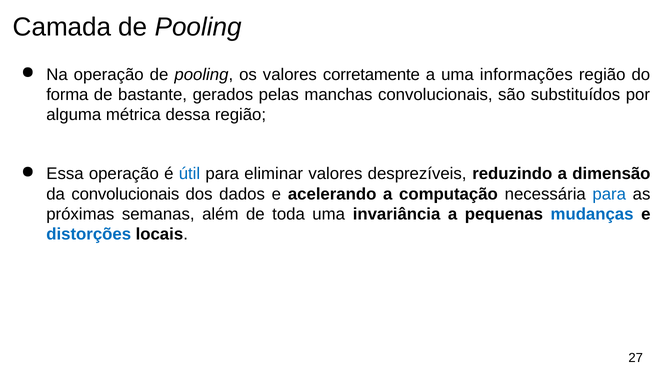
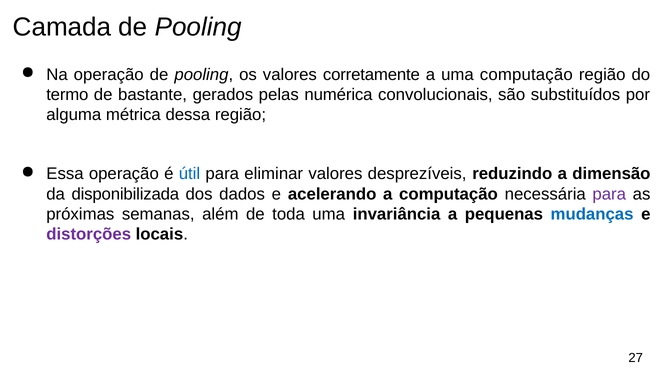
uma informações: informações -> computação
forma: forma -> termo
manchas: manchas -> numérica
da convolucionais: convolucionais -> disponibilizada
para at (609, 194) colour: blue -> purple
distorções colour: blue -> purple
